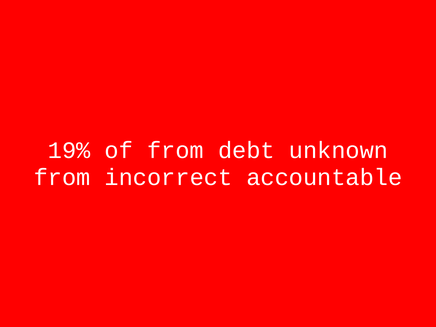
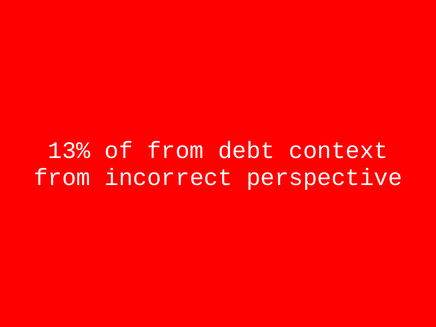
19%: 19% -> 13%
unknown: unknown -> context
accountable: accountable -> perspective
